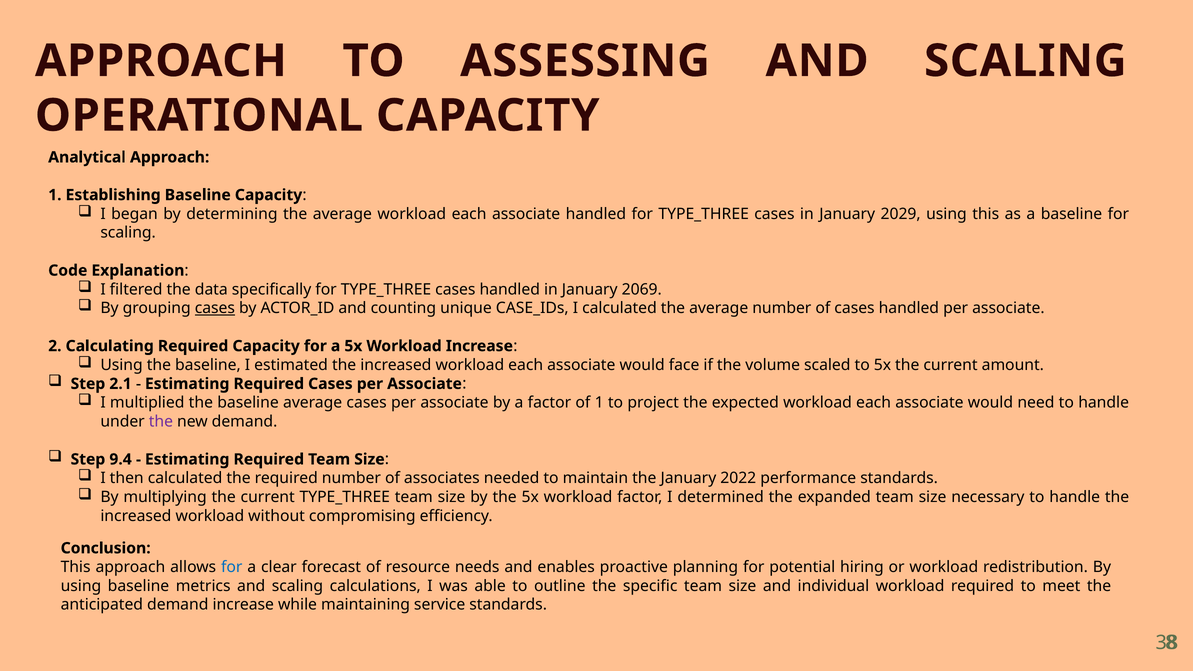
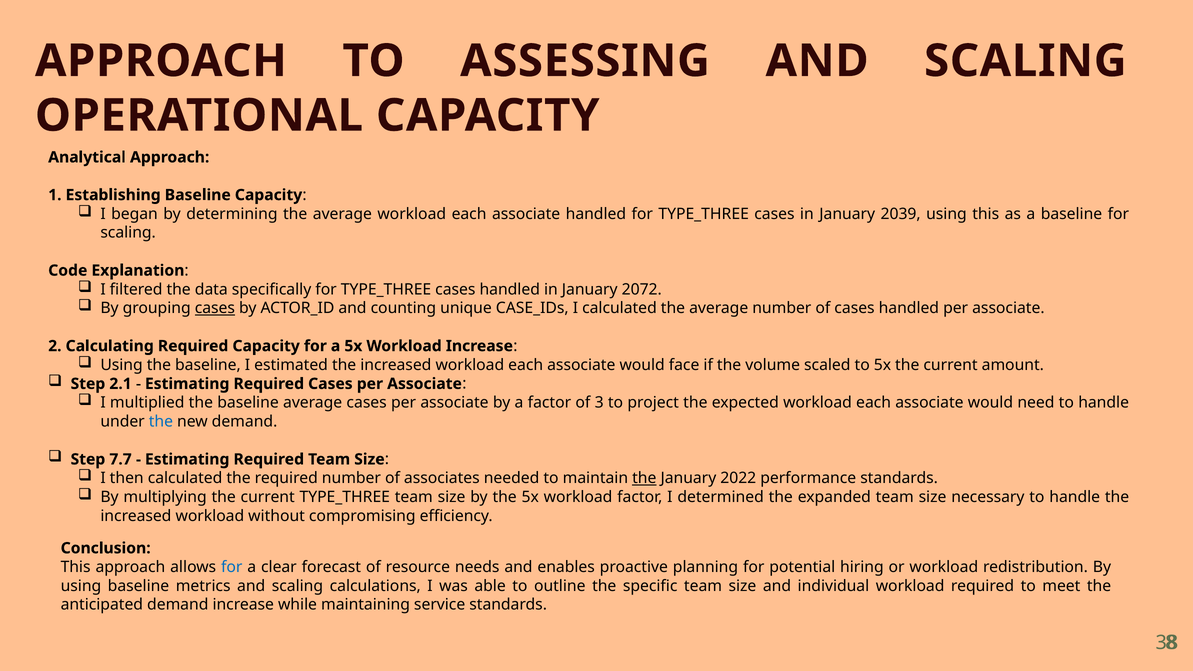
2029: 2029 -> 2039
2069: 2069 -> 2072
of 1: 1 -> 3
the at (161, 422) colour: purple -> blue
9.4: 9.4 -> 7.7
the at (644, 478) underline: none -> present
